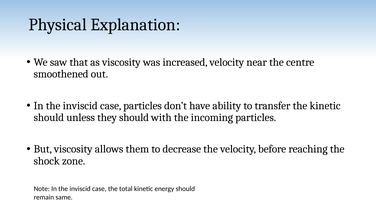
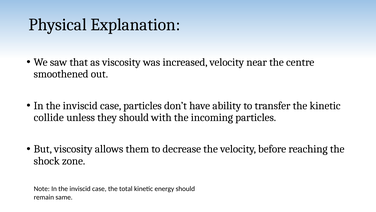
should at (49, 117): should -> collide
